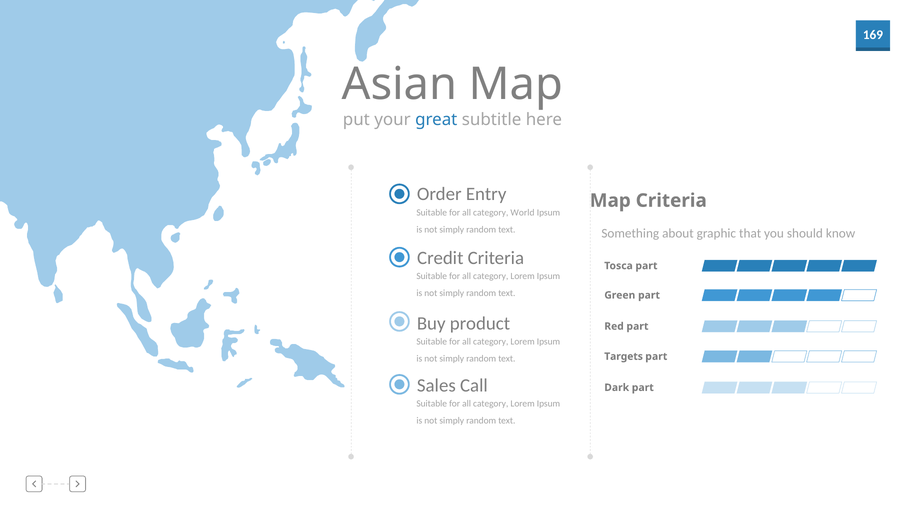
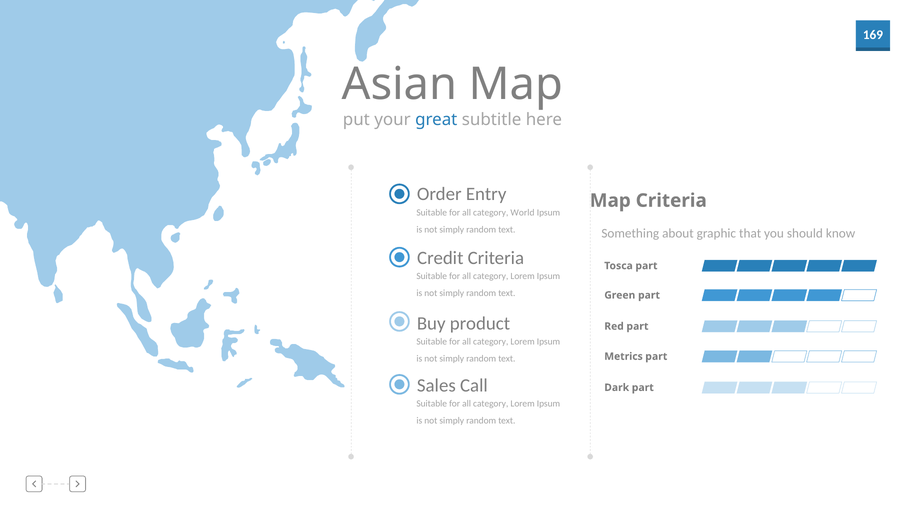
Targets: Targets -> Metrics
